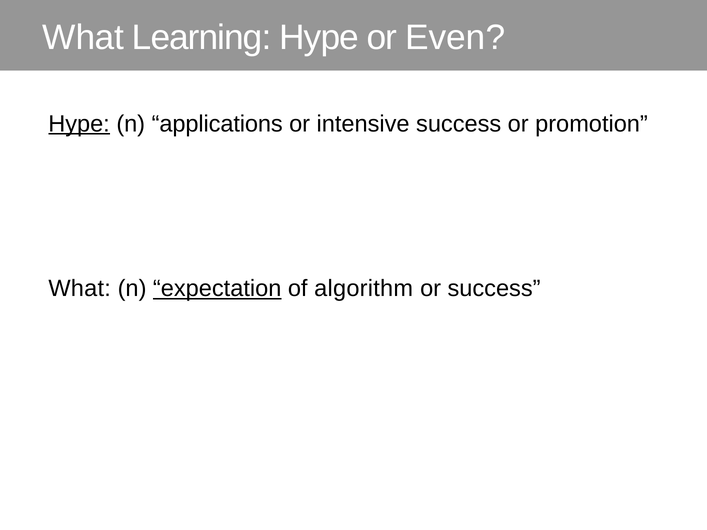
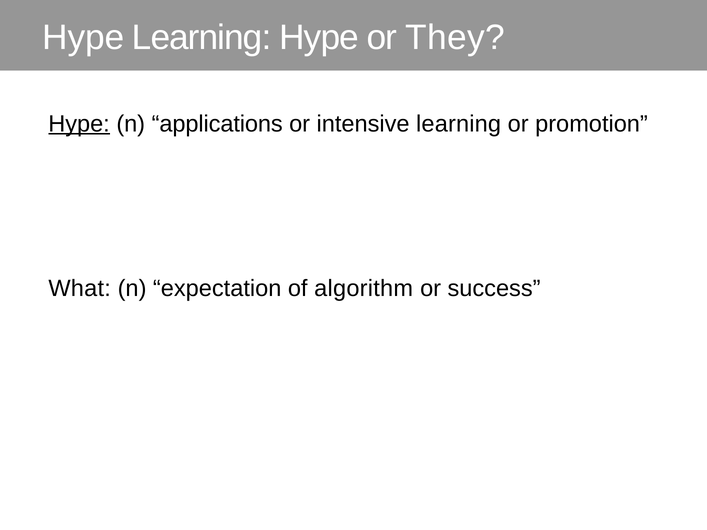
What at (83, 38): What -> Hype
Even: Even -> They
intensive success: success -> learning
expectation underline: present -> none
